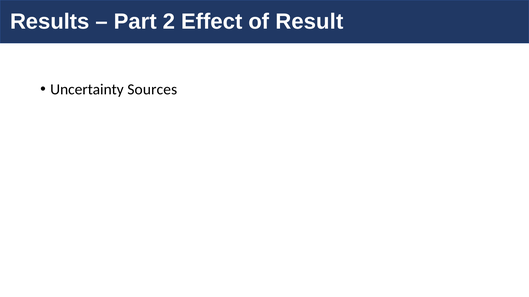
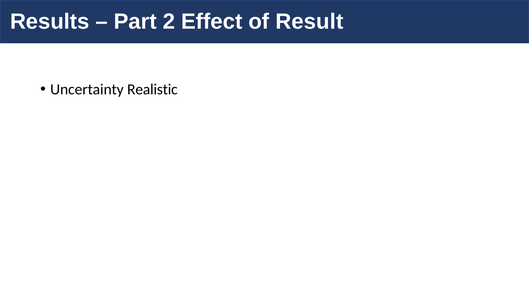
Sources: Sources -> Realistic
